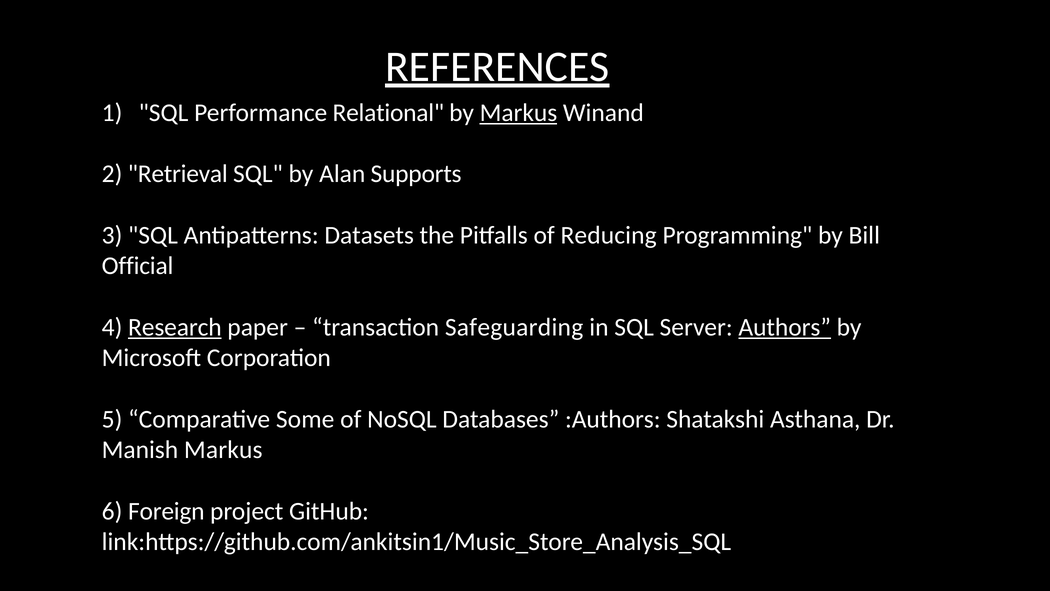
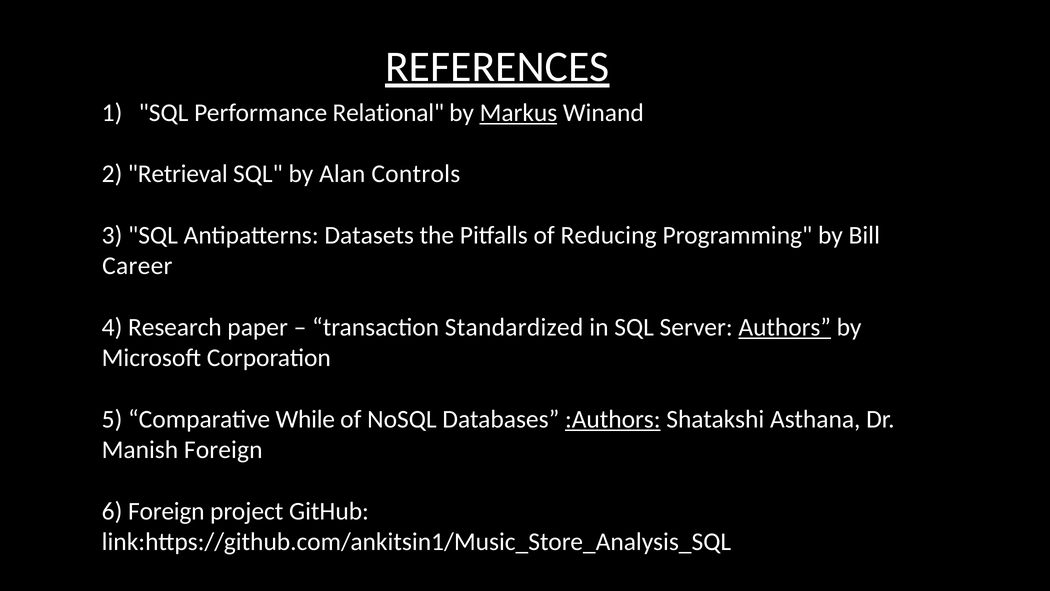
Supports: Supports -> Controls
Official: Official -> Career
Research underline: present -> none
Safeguarding: Safeguarding -> Standardized
Some: Some -> While
:Authors underline: none -> present
Manish Markus: Markus -> Foreign
